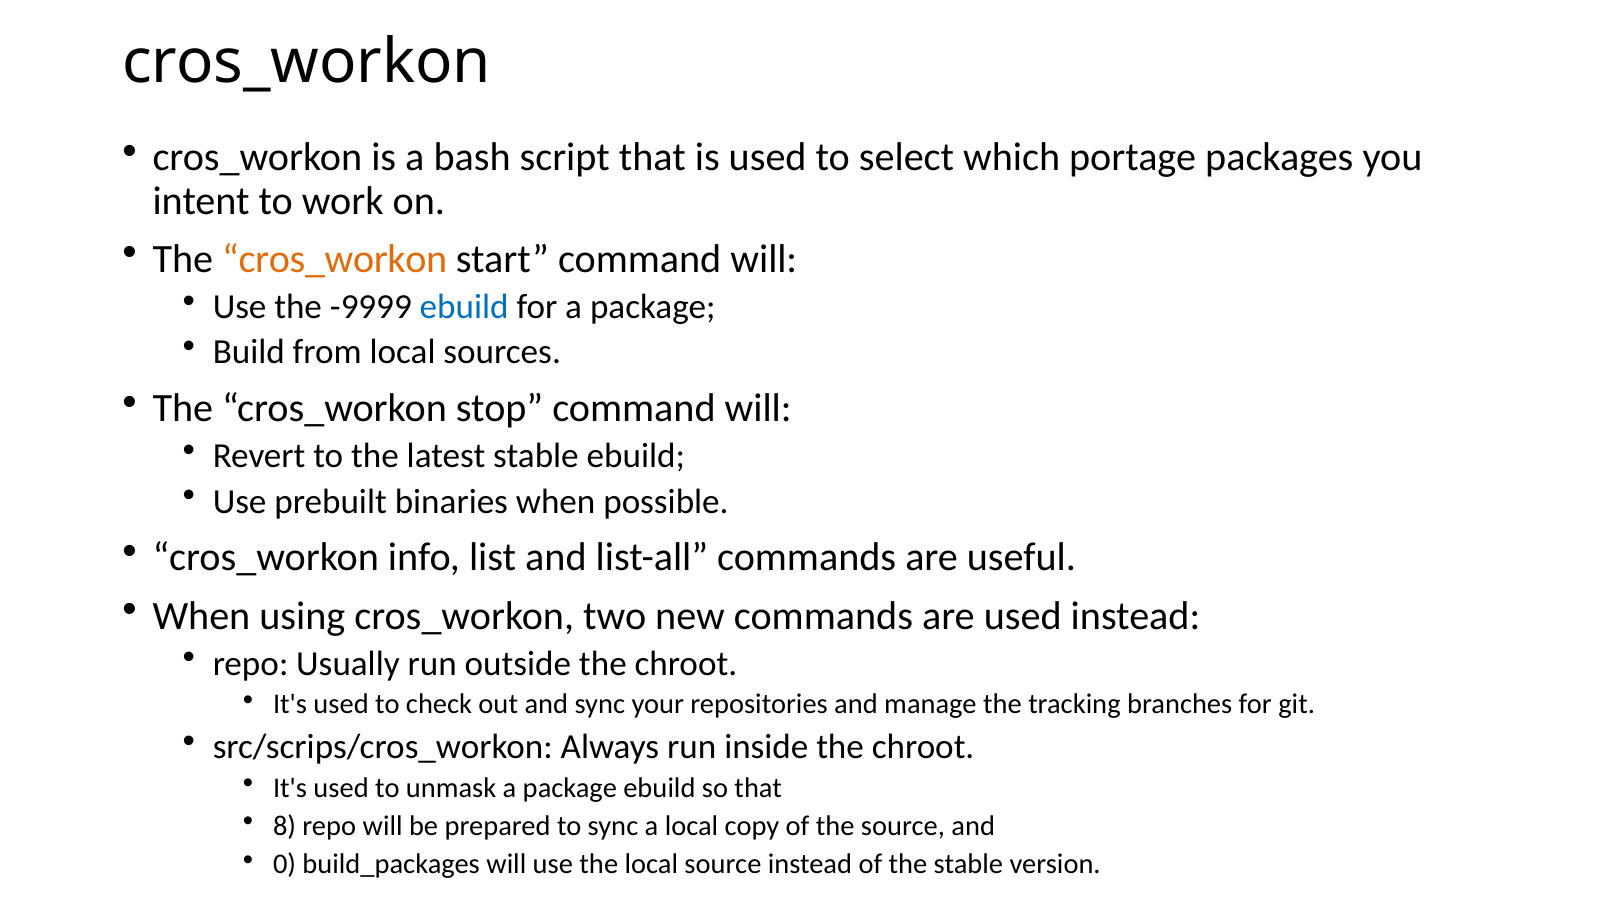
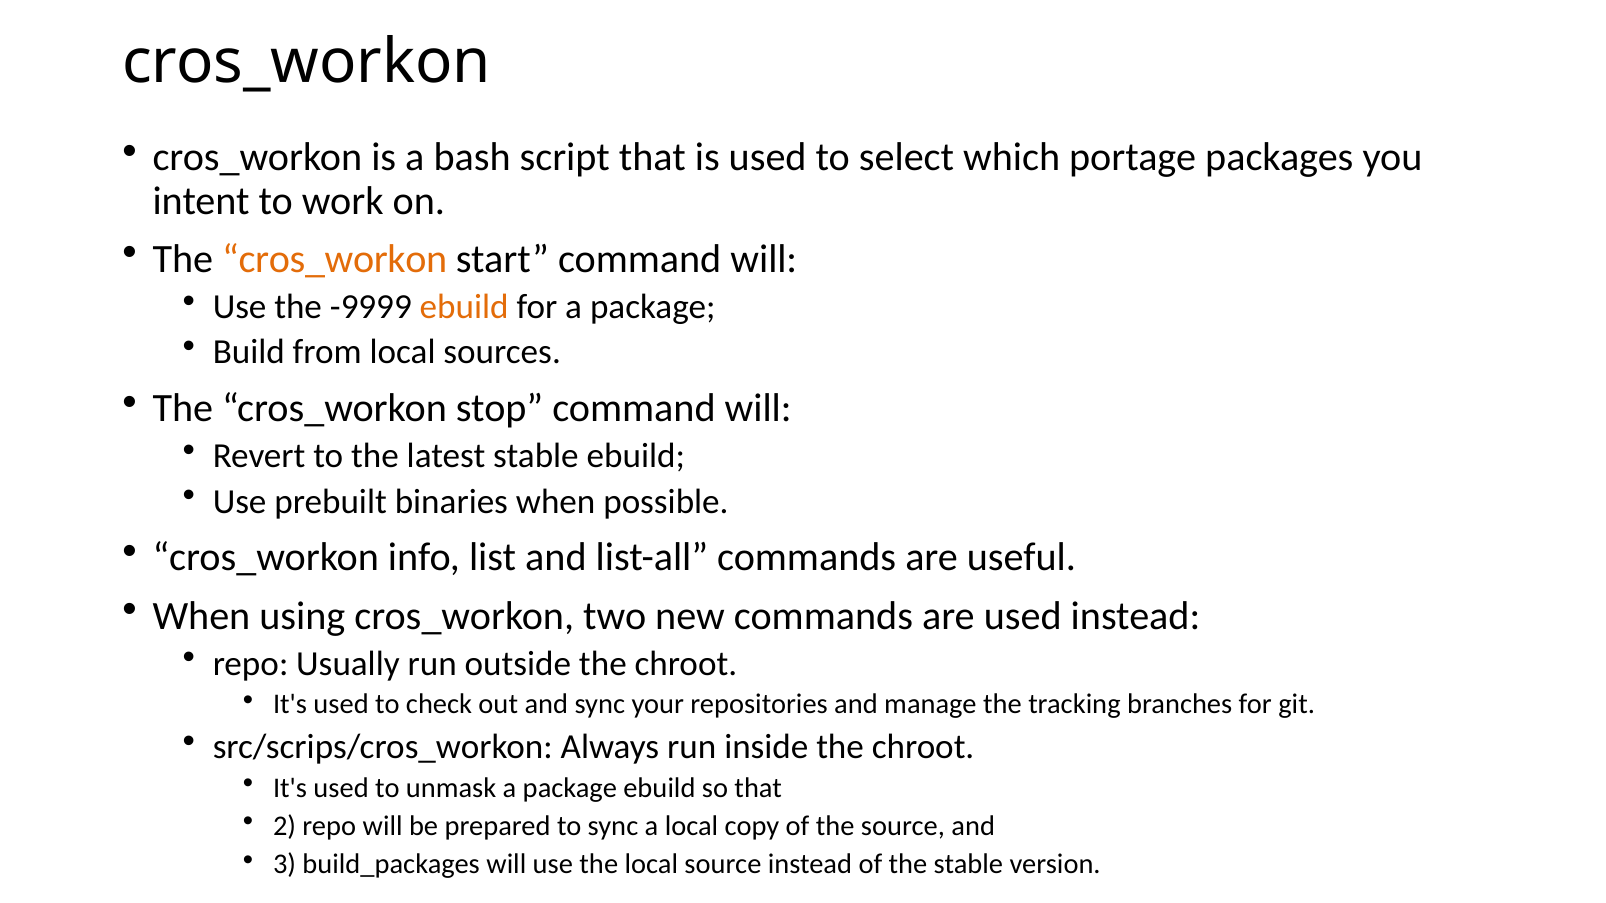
ebuild at (464, 307) colour: blue -> orange
8: 8 -> 2
0: 0 -> 3
